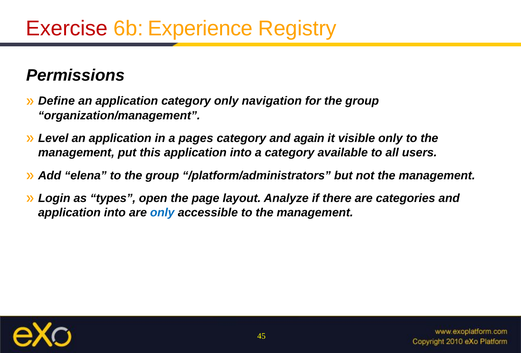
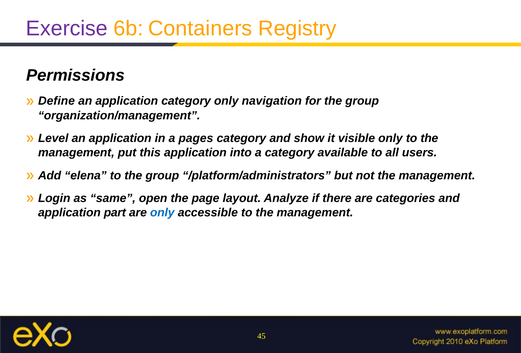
Exercise colour: red -> purple
Experience: Experience -> Containers
again: again -> show
types: types -> same
into at (115, 213): into -> part
